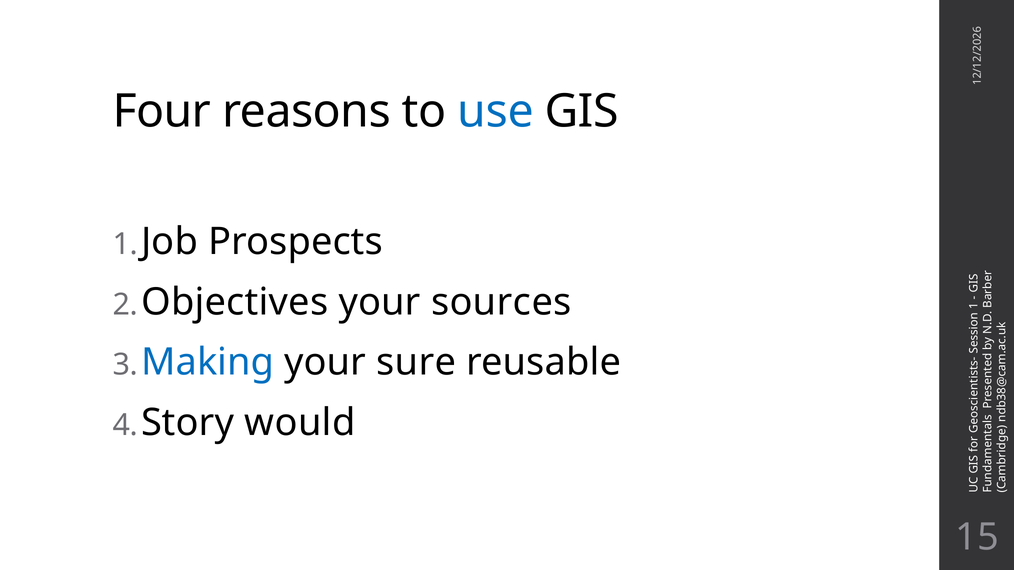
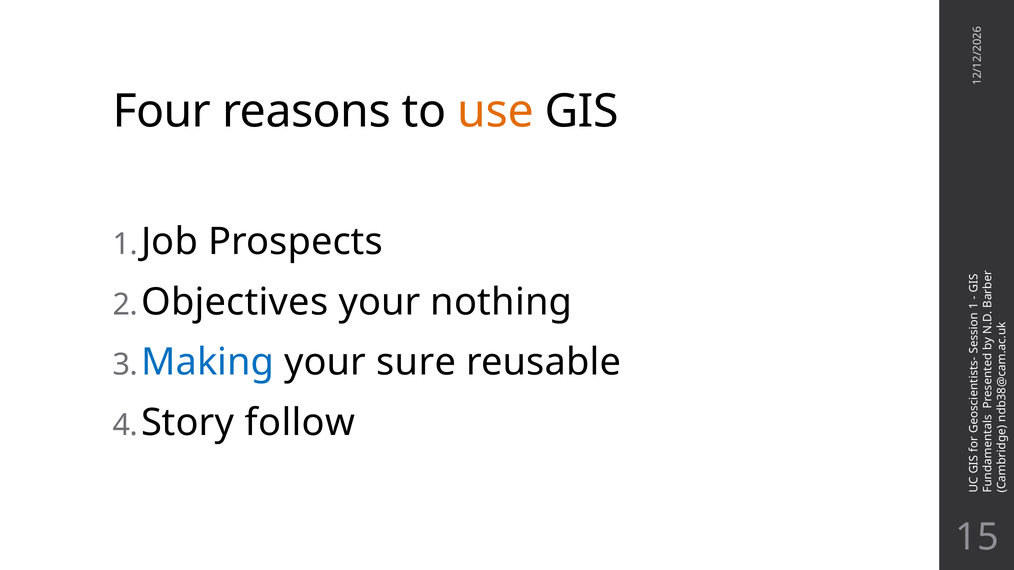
use colour: blue -> orange
sources: sources -> nothing
would: would -> follow
